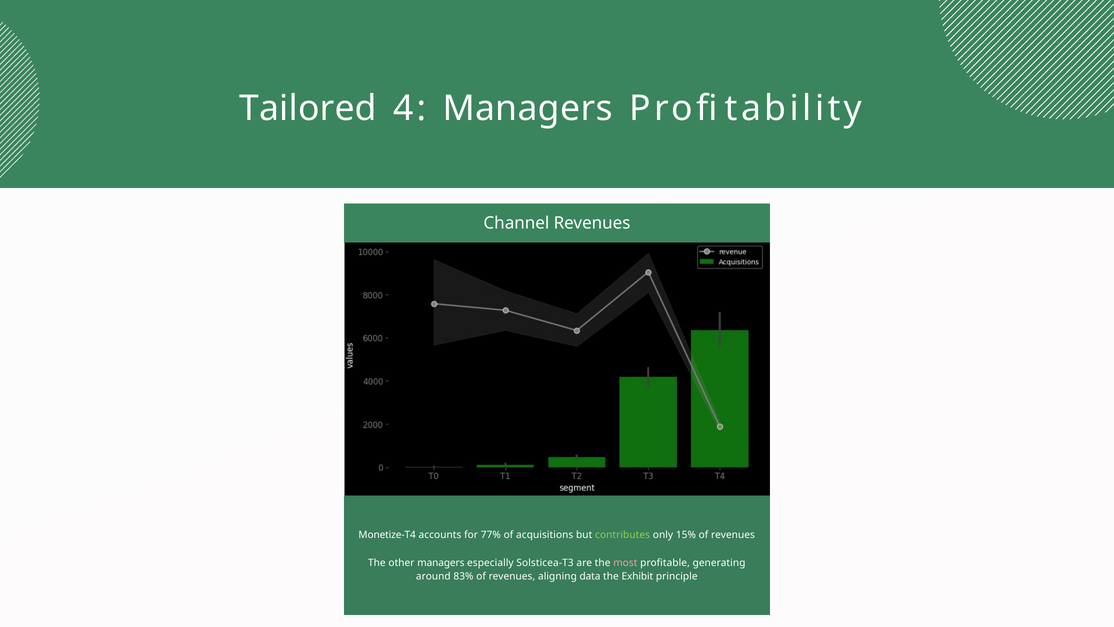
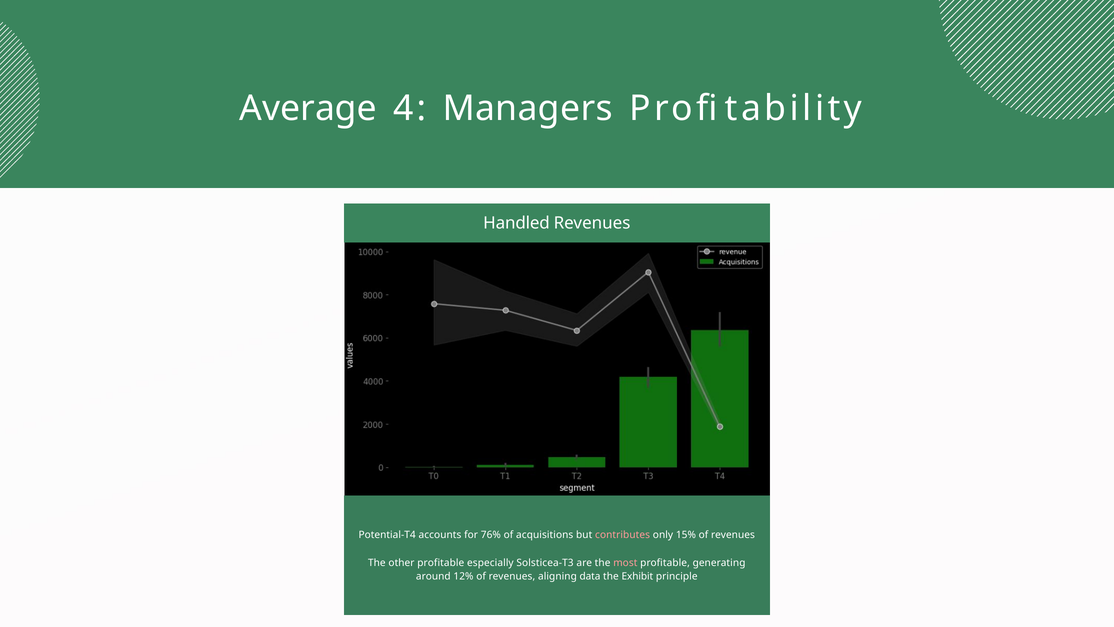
Tailored: Tailored -> Average
Channel: Channel -> Handled
Monetize-T4: Monetize-T4 -> Potential-T4
77%: 77% -> 76%
contributes colour: light green -> pink
other managers: managers -> profitable
83%: 83% -> 12%
